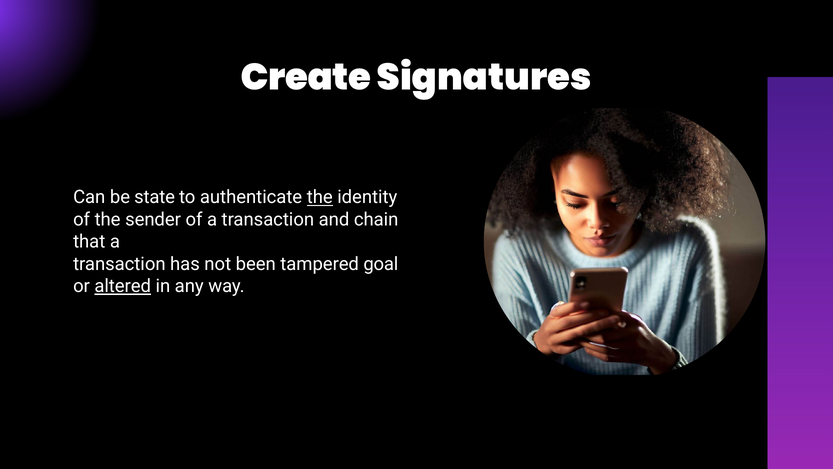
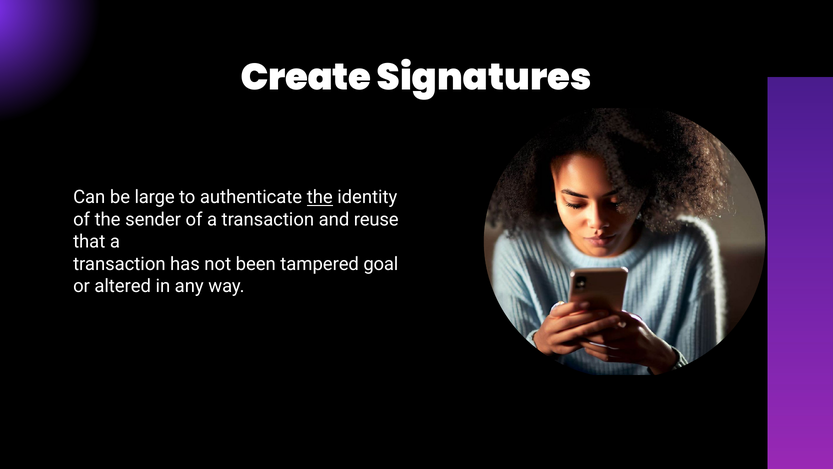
state: state -> large
chain: chain -> reuse
altered underline: present -> none
